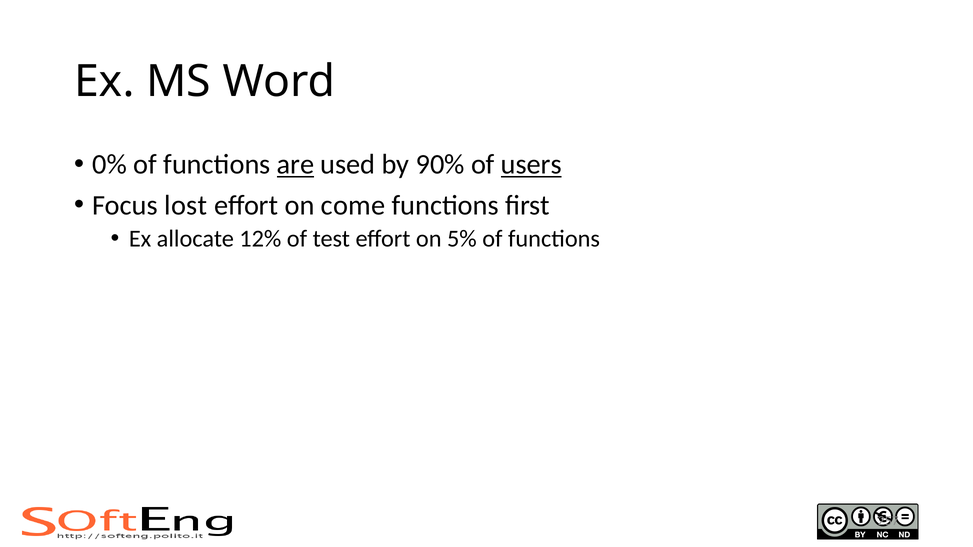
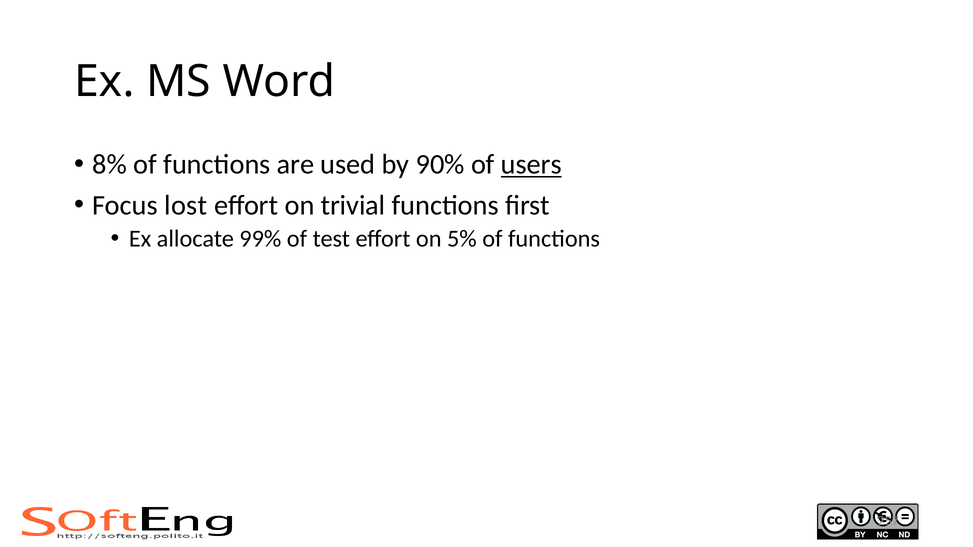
0%: 0% -> 8%
are underline: present -> none
come: come -> trivial
12%: 12% -> 99%
